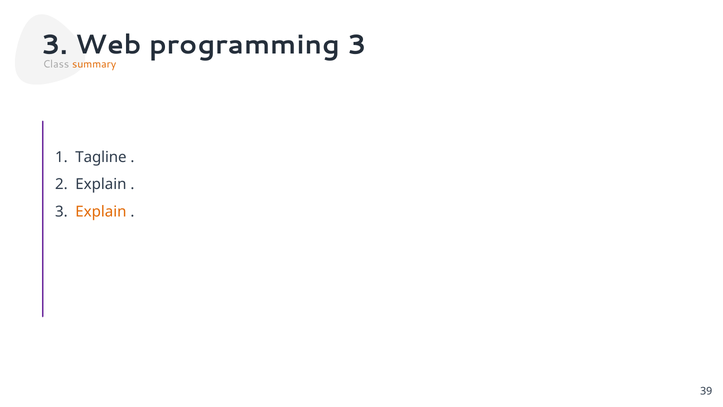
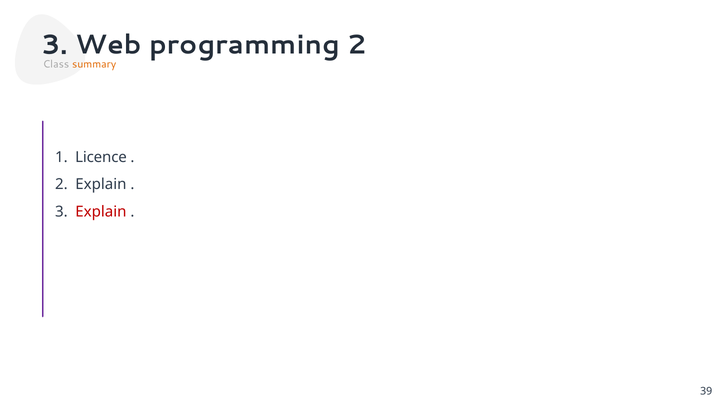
programming 3: 3 -> 2
Tagline: Tagline -> Licence
Explain at (101, 211) colour: orange -> red
